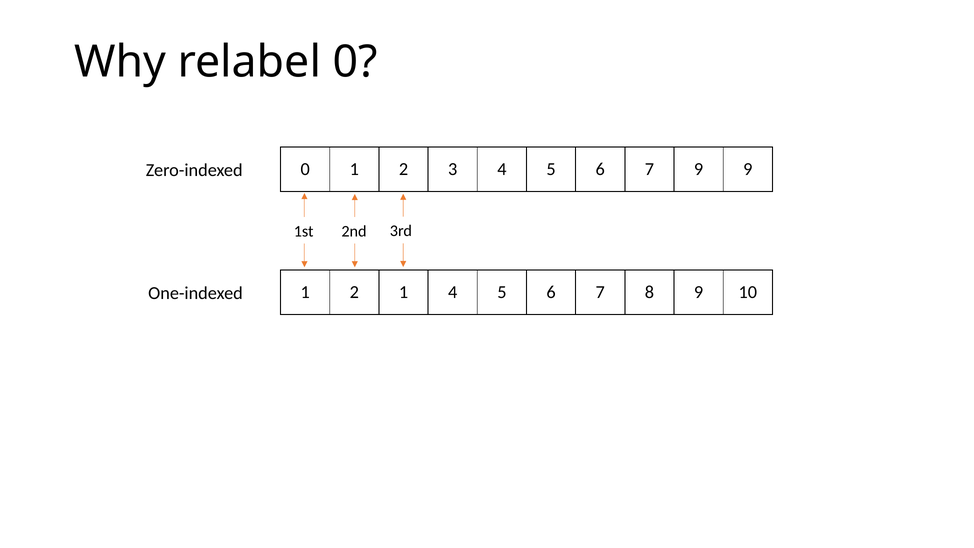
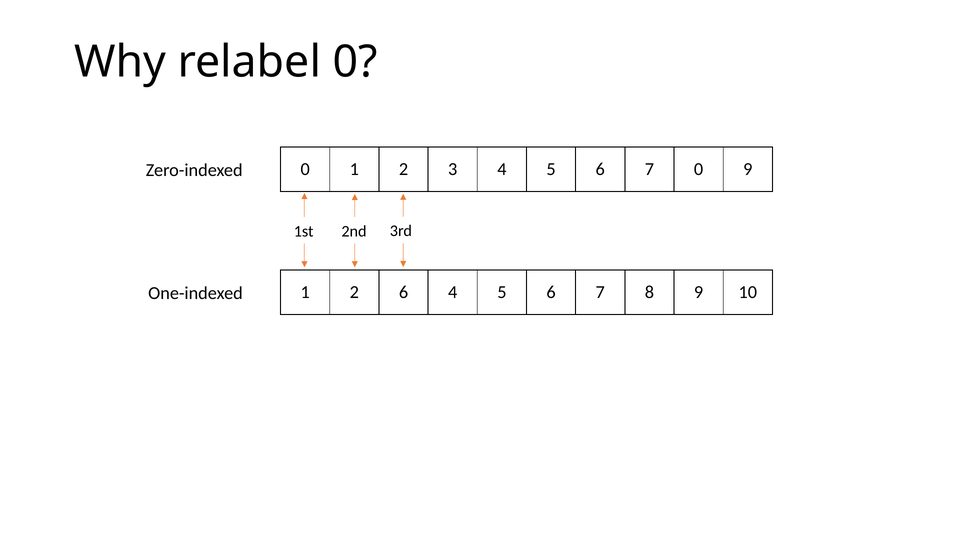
7 9: 9 -> 0
2 1: 1 -> 6
